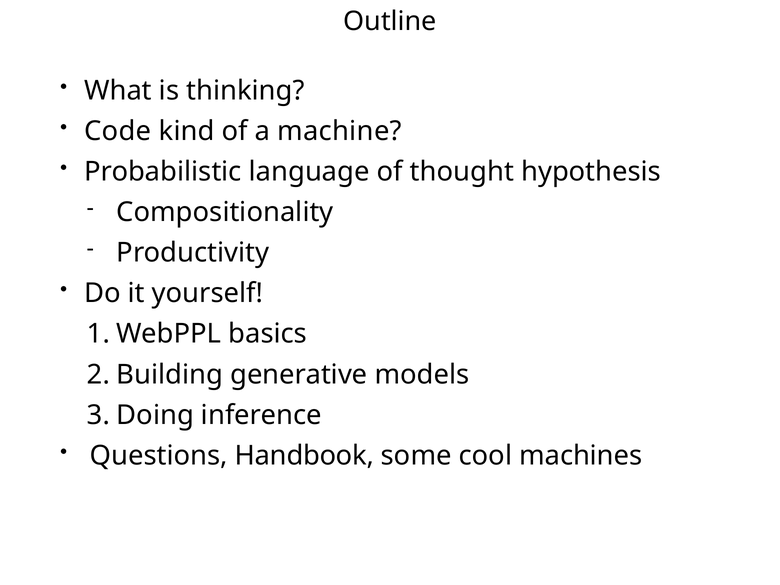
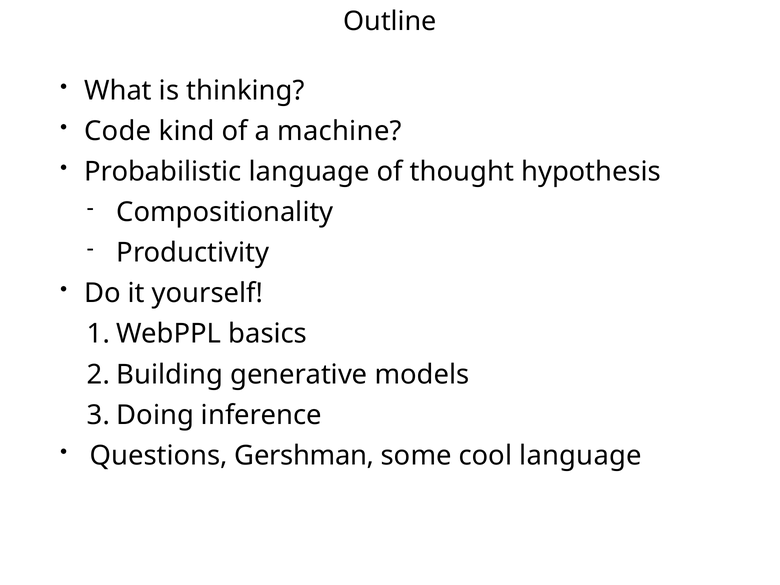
Handbook: Handbook -> Gershman
cool machines: machines -> language
